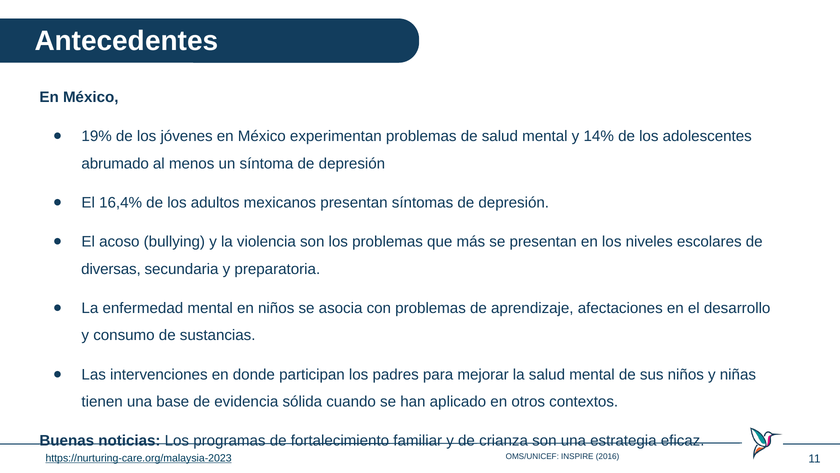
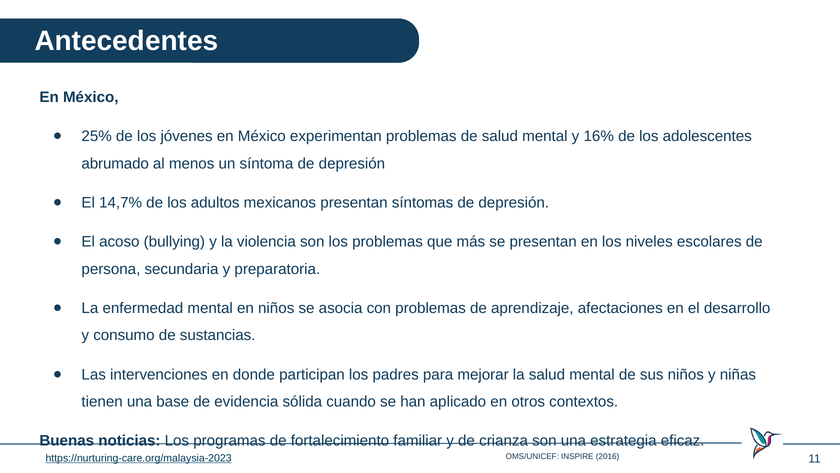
19%: 19% -> 25%
14%: 14% -> 16%
16,4%: 16,4% -> 14,7%
diversas: diversas -> persona
